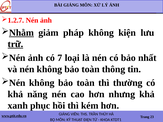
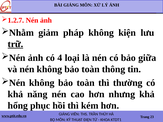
Nhằm underline: present -> none
7: 7 -> 4
nhất: nhất -> giữa
xanh: xanh -> hổng
